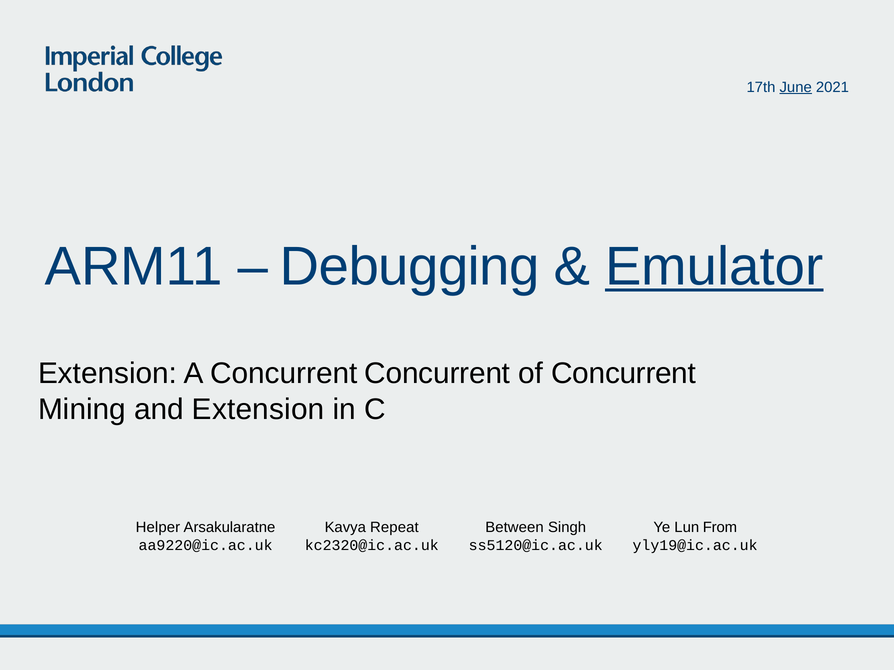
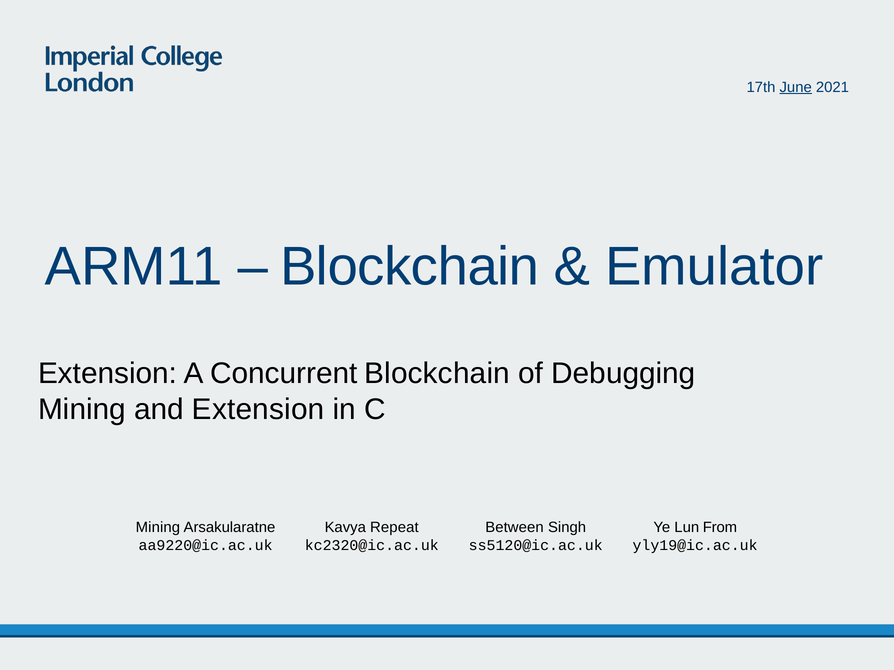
Debugging at (410, 267): Debugging -> Blockchain
Emulator underline: present -> none
Concurrent Concurrent: Concurrent -> Blockchain
of Concurrent: Concurrent -> Debugging
Helper at (158, 528): Helper -> Mining
